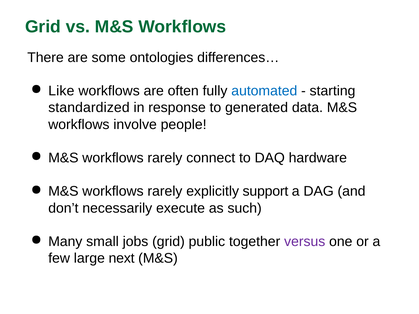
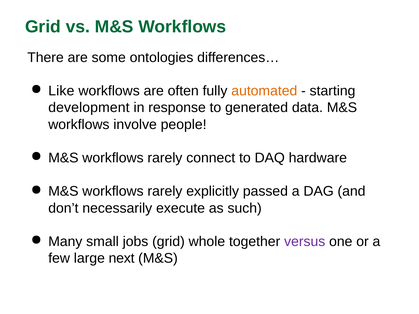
automated colour: blue -> orange
standardized: standardized -> development
support: support -> passed
public: public -> whole
